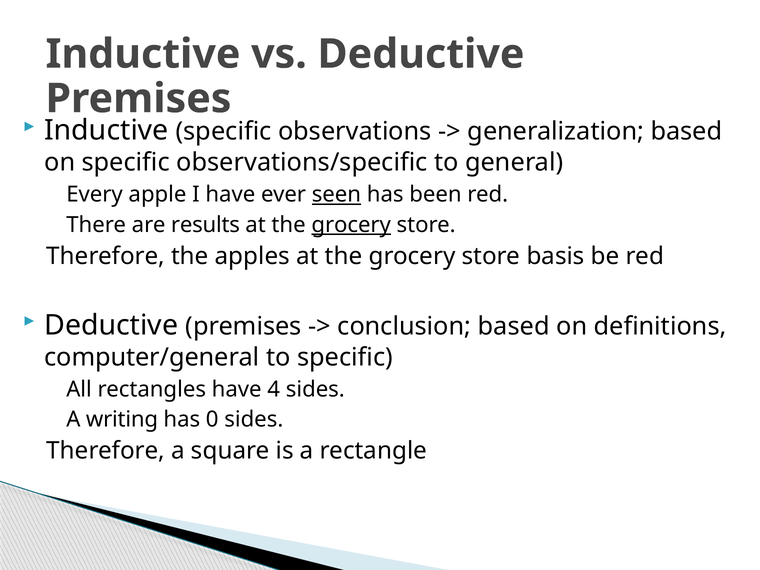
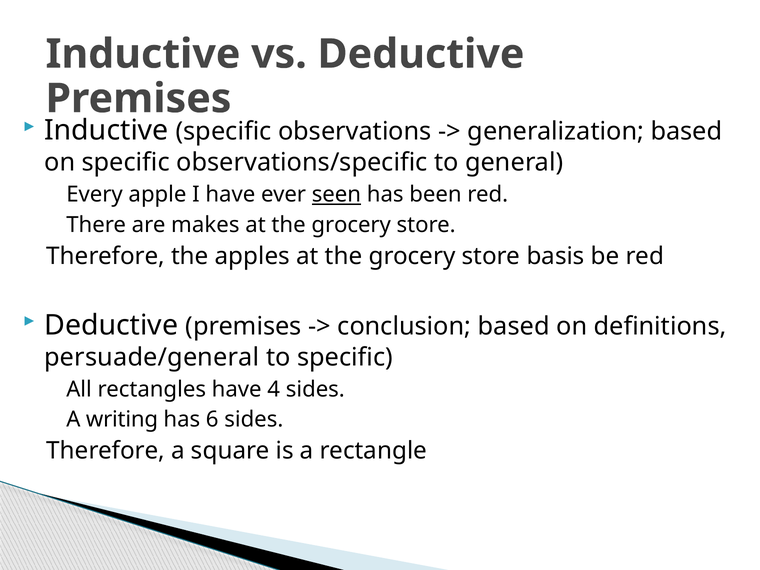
results: results -> makes
grocery at (351, 225) underline: present -> none
computer/general: computer/general -> persuade/general
0: 0 -> 6
